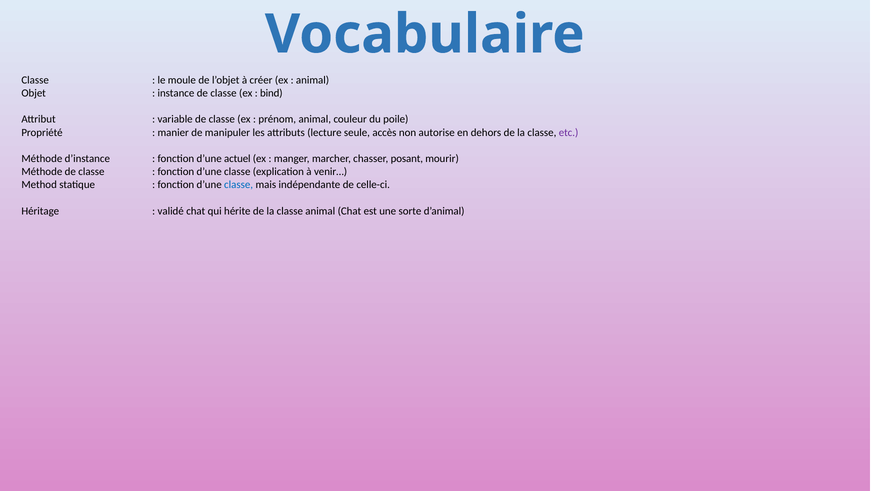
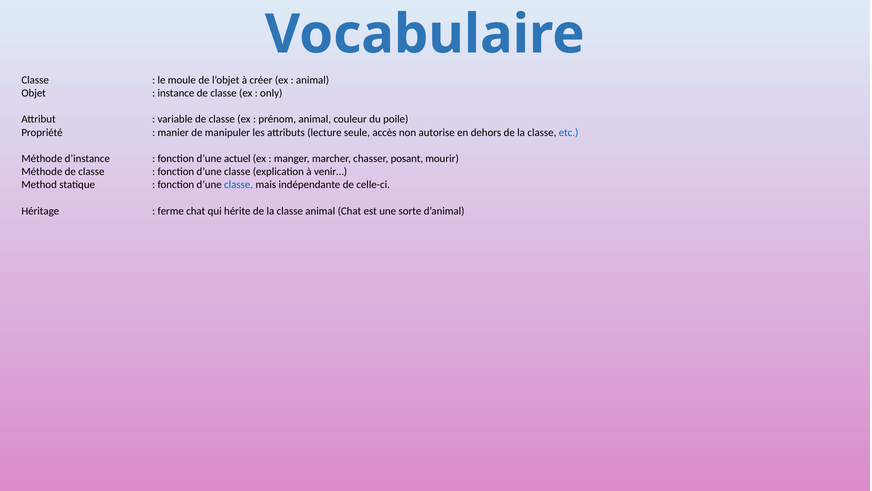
bind: bind -> only
etc colour: purple -> blue
validé: validé -> ferme
